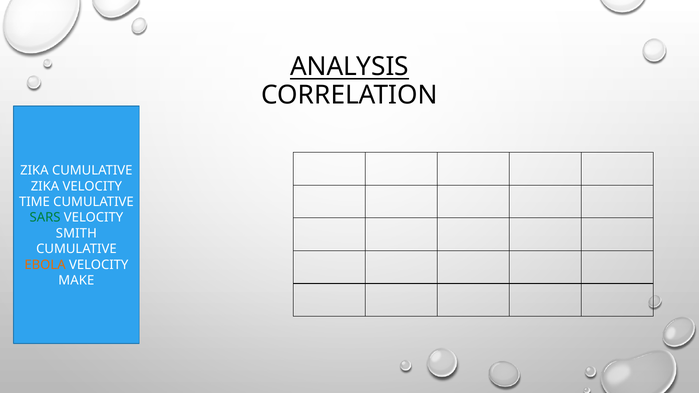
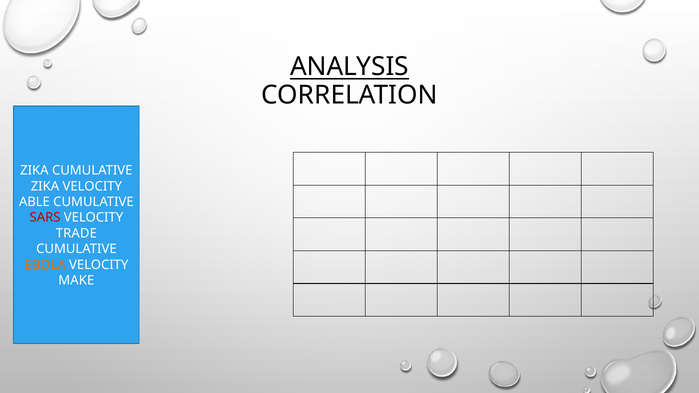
TIME: TIME -> ABLE
SARS colour: green -> red
SMITH: SMITH -> TRADE
